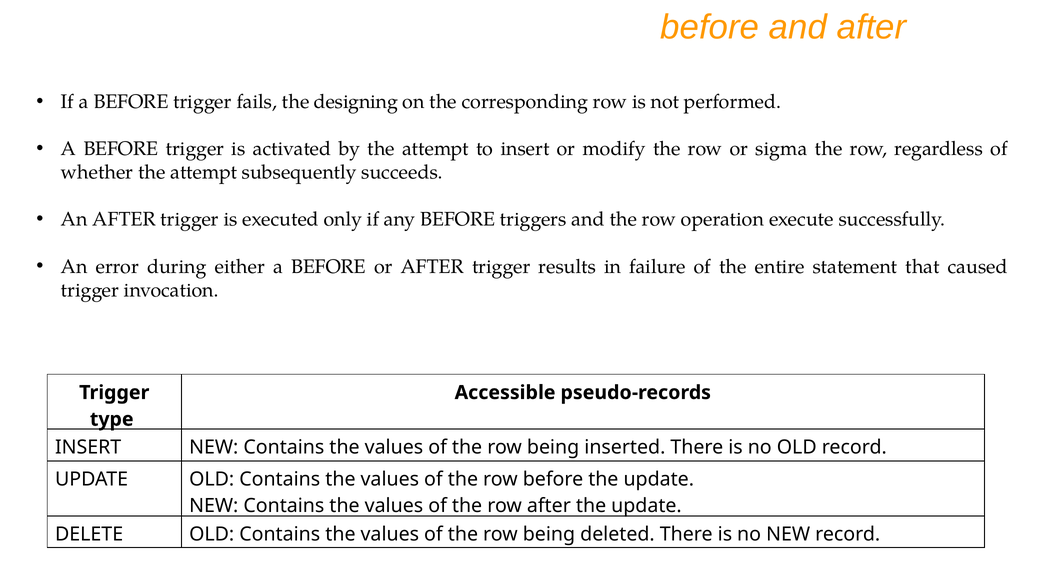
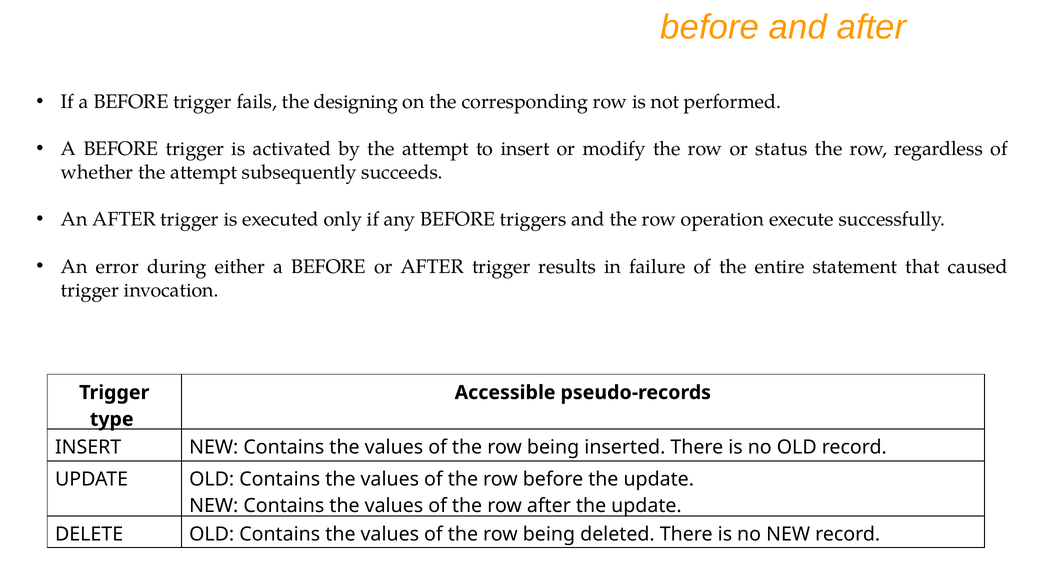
sigma: sigma -> status
